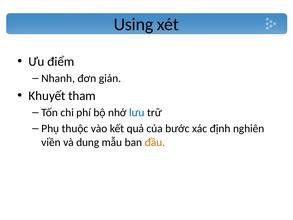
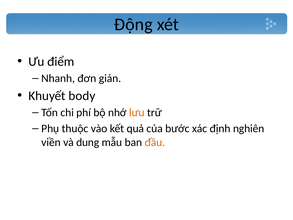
Using: Using -> Động
tham: tham -> body
lưu colour: blue -> orange
